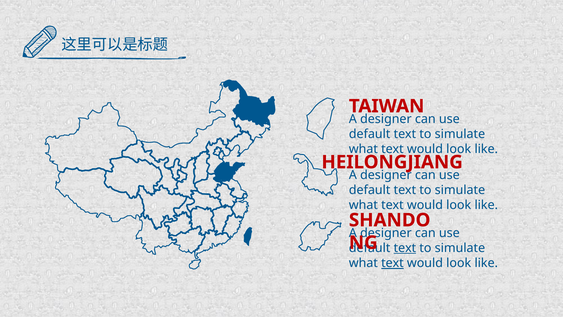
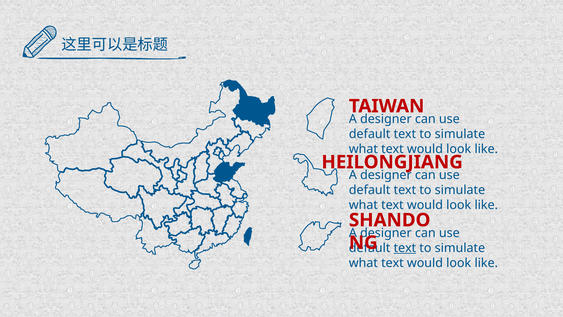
text at (392, 263) underline: present -> none
